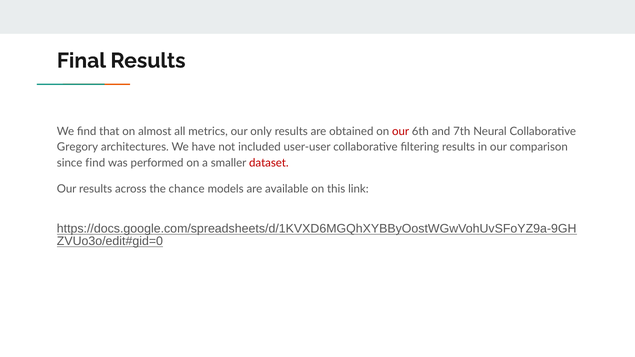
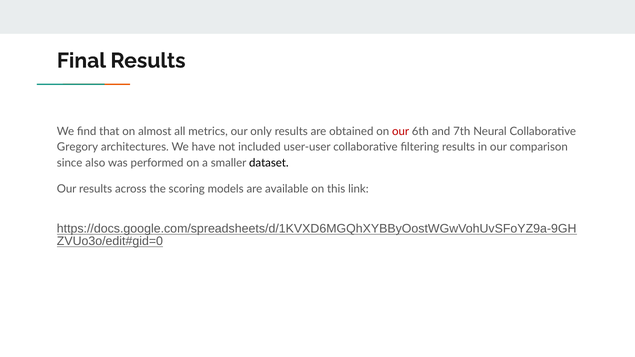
since find: find -> also
dataset colour: red -> black
chance: chance -> scoring
